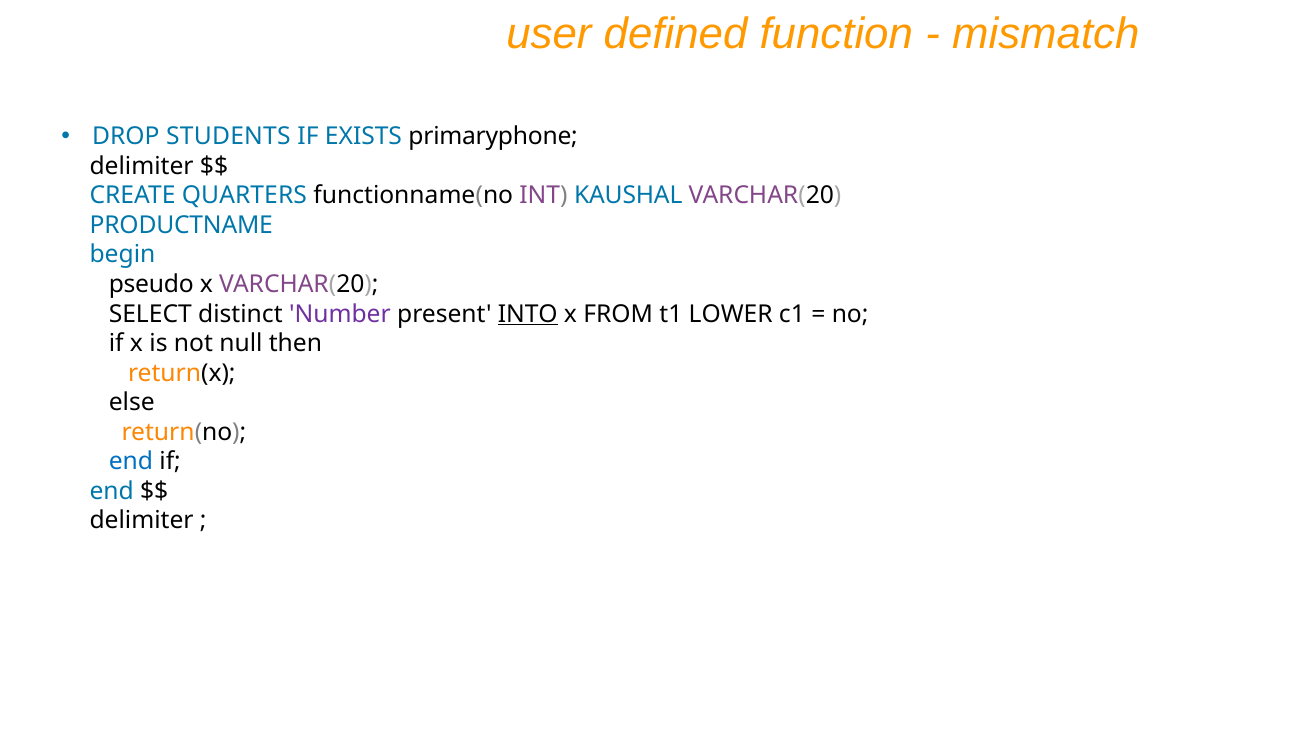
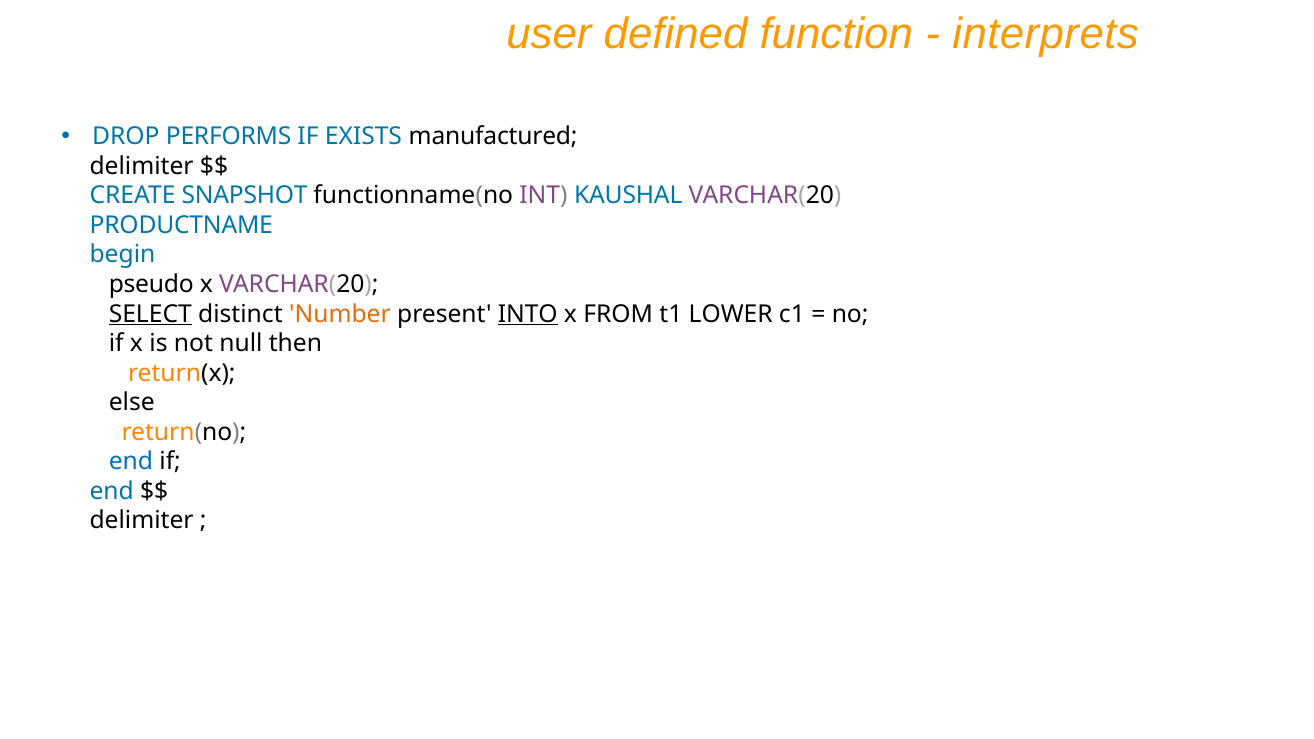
mismatch: mismatch -> interprets
STUDENTS: STUDENTS -> PERFORMS
primaryphone: primaryphone -> manufactured
QUARTERS: QUARTERS -> SNAPSHOT
SELECT underline: none -> present
Number colour: purple -> orange
